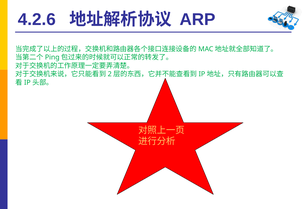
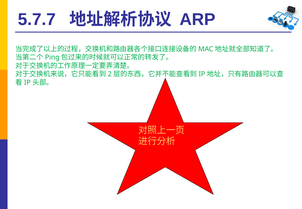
4.2.6: 4.2.6 -> 5.7.7
